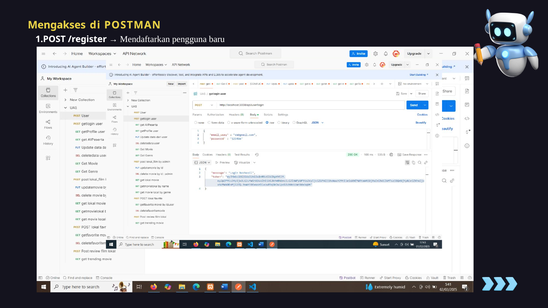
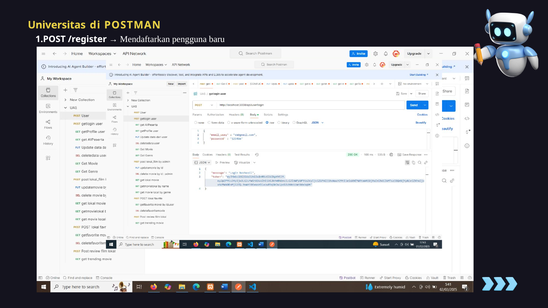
Mengakses: Mengakses -> Universitas
